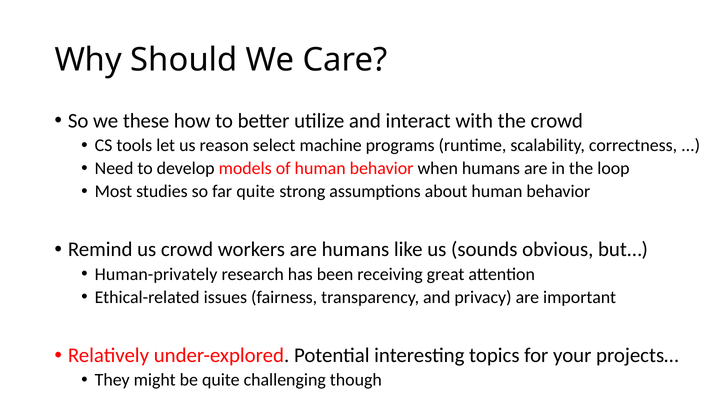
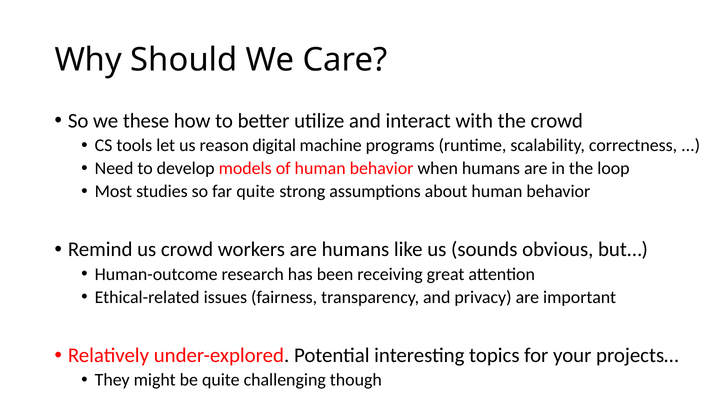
select: select -> digital
Human-privately: Human-privately -> Human-outcome
